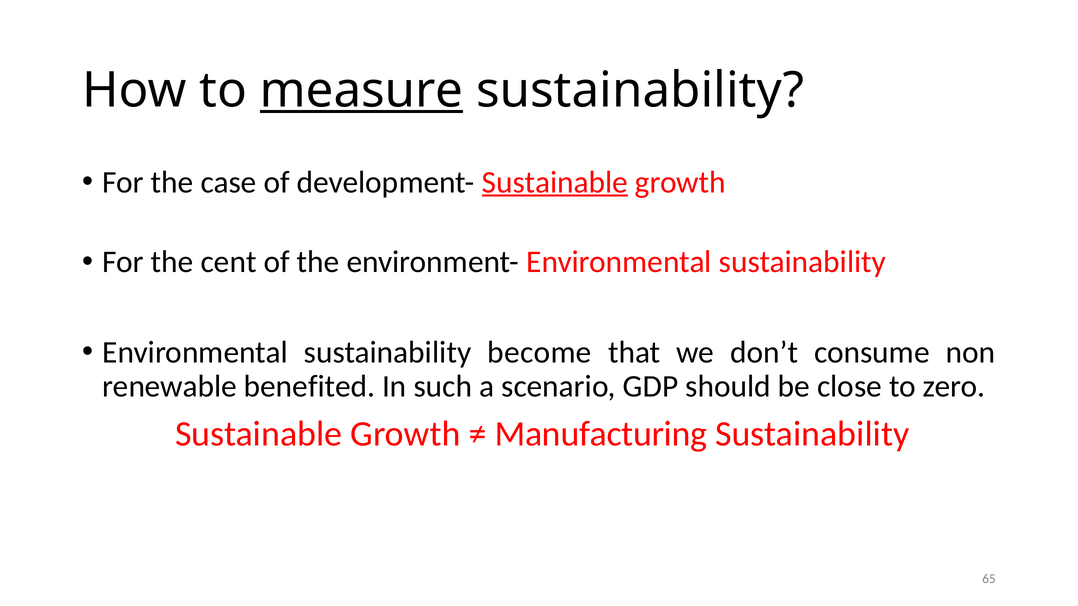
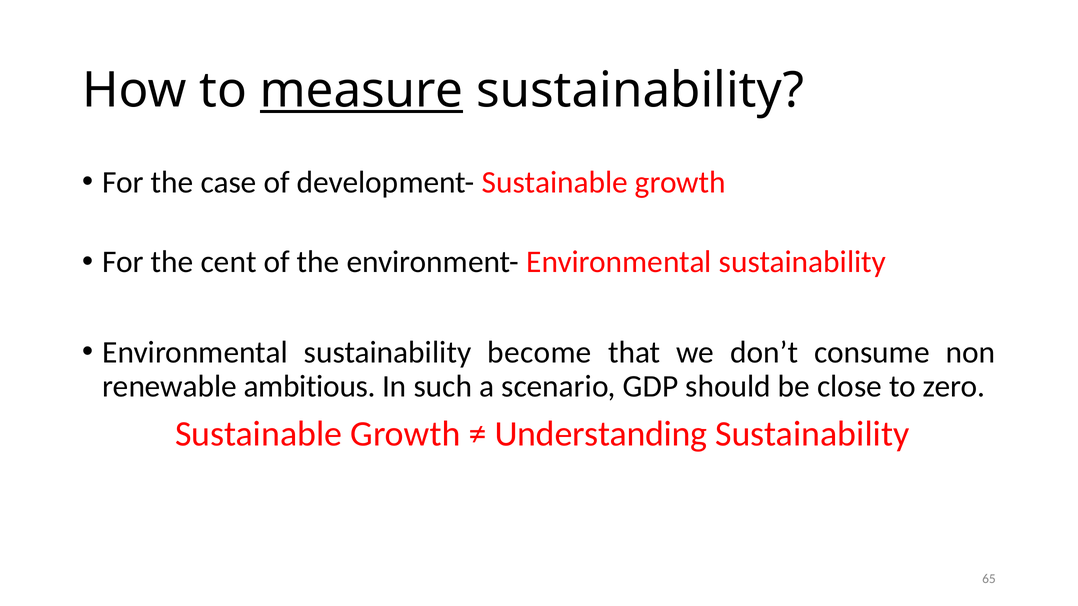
Sustainable at (555, 182) underline: present -> none
benefited: benefited -> ambitious
Manufacturing: Manufacturing -> Understanding
